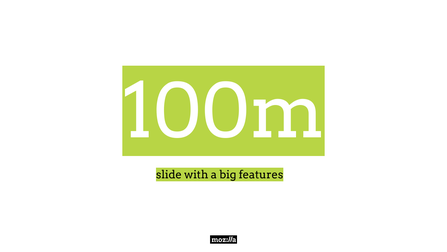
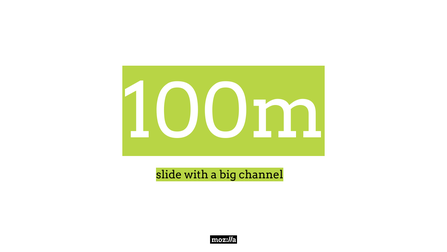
features: features -> channel
